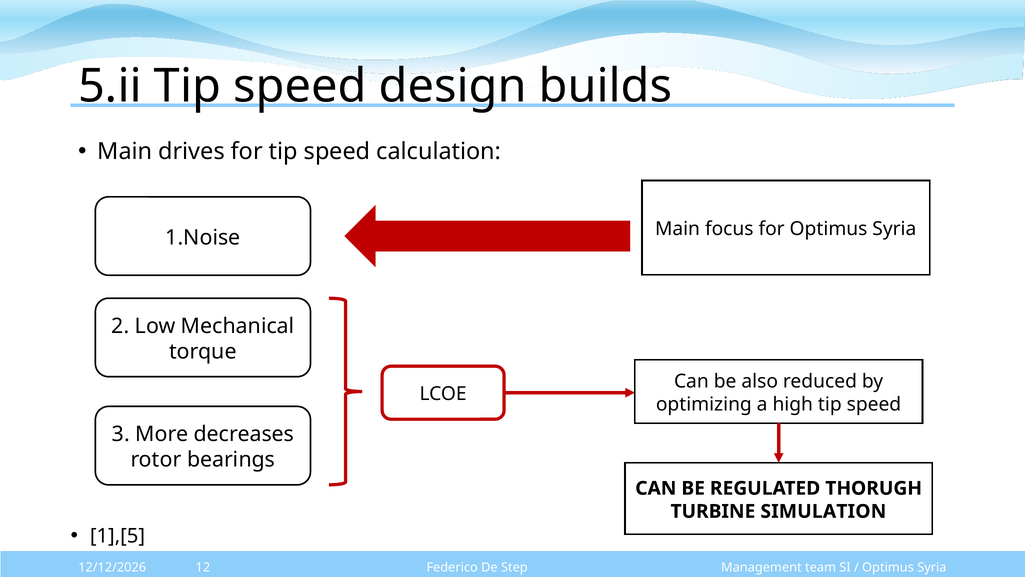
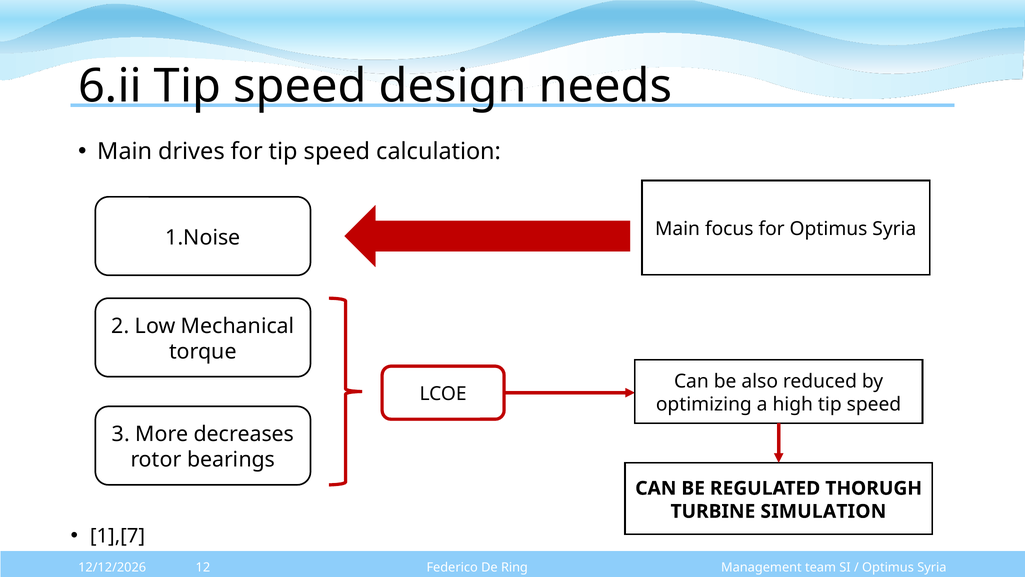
5.ii: 5.ii -> 6.ii
builds: builds -> needs
1],[5: 1],[5 -> 1],[7
Step: Step -> Ring
